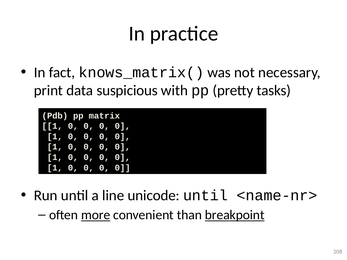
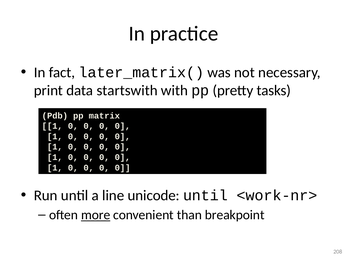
knows_matrix(: knows_matrix( -> later_matrix(
suspicious: suspicious -> startswith
<name-nr>: <name-nr> -> <work-nr>
breakpoint underline: present -> none
